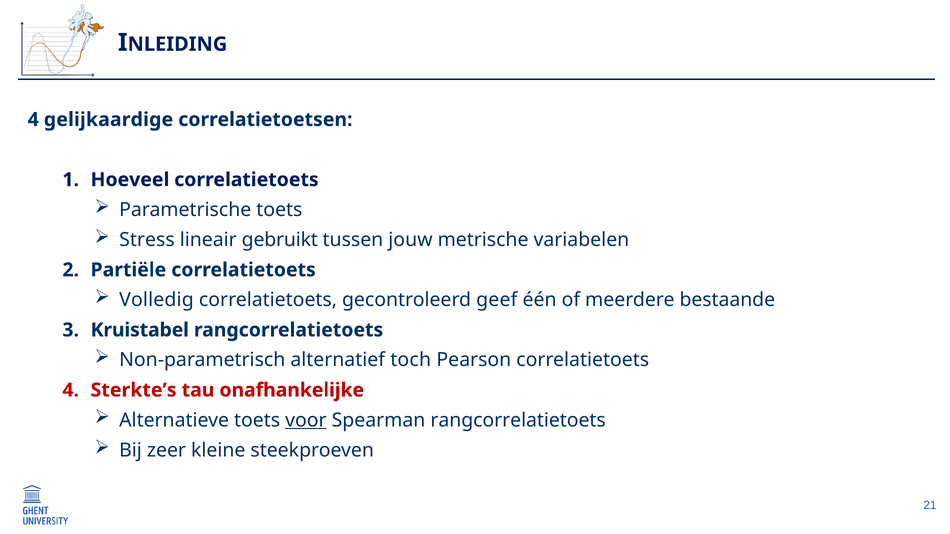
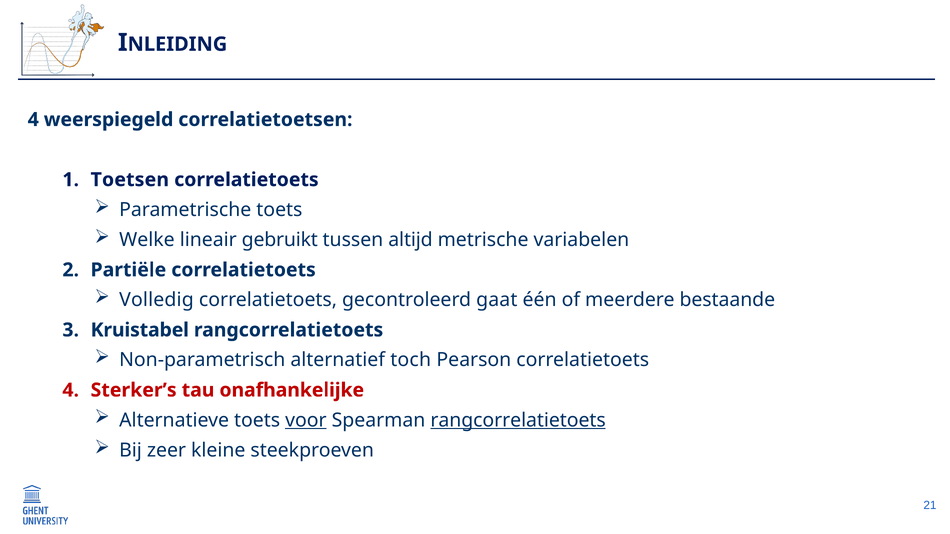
gelijkaardige: gelijkaardige -> weerspiegeld
Hoeveel: Hoeveel -> Toetsen
Stress: Stress -> Welke
jouw: jouw -> altijd
geef: geef -> gaat
Sterkte’s: Sterkte’s -> Sterker’s
rangcorrelatietoets at (518, 420) underline: none -> present
